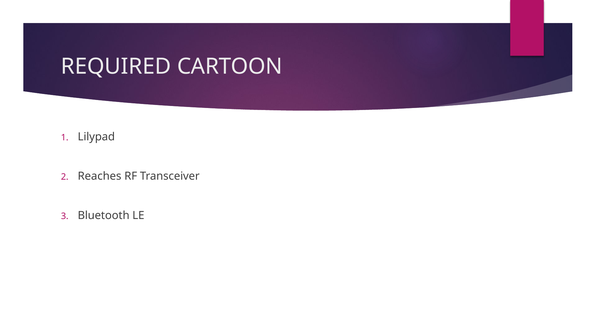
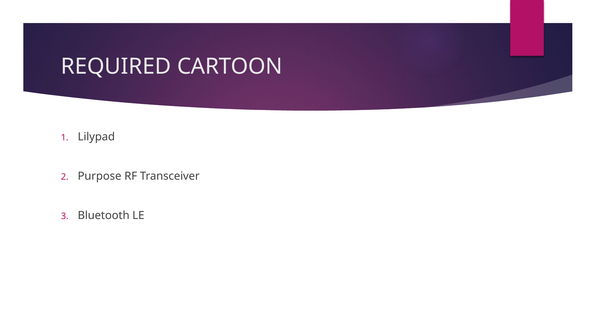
Reaches: Reaches -> Purpose
